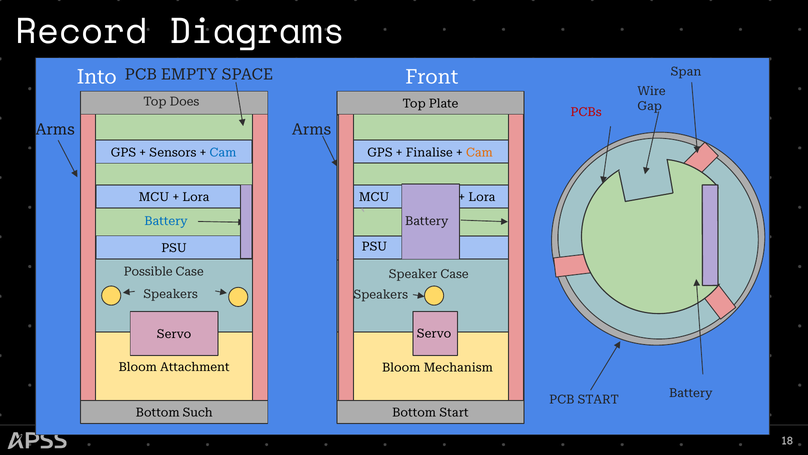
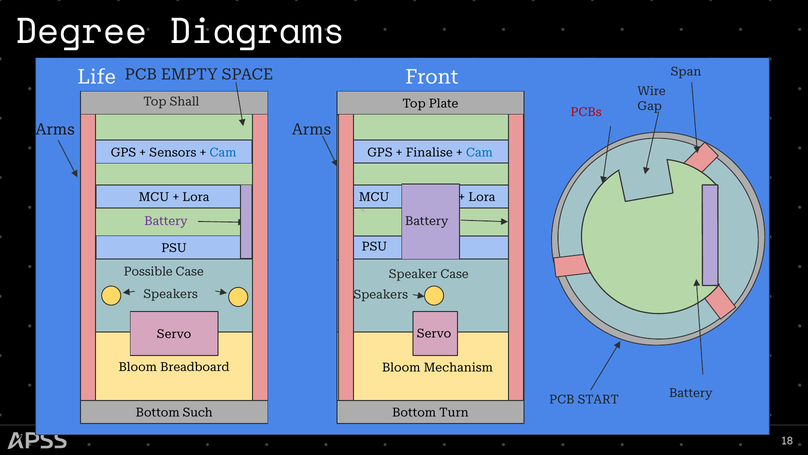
Record: Record -> Degree
Into: Into -> Life
Does: Does -> Shall
Cam at (479, 152) colour: orange -> blue
Battery at (166, 221) colour: blue -> purple
Attachment: Attachment -> Breadboard
Bottom Start: Start -> Turn
